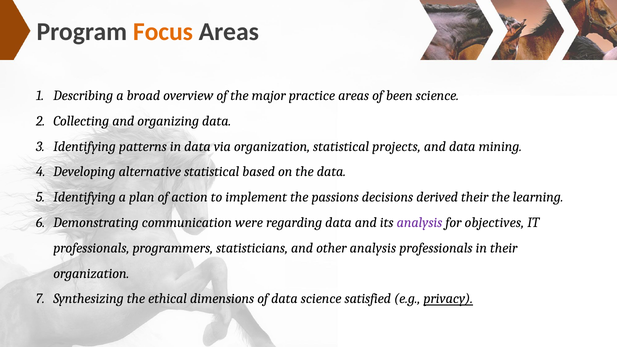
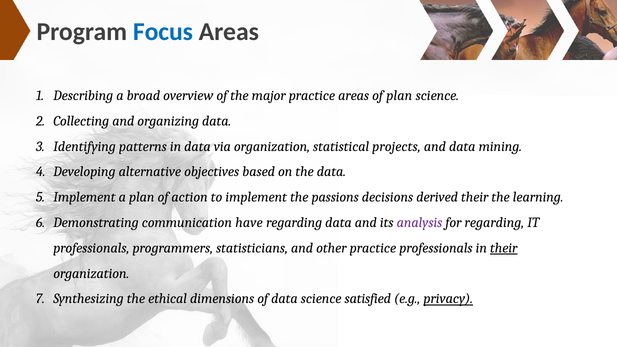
Focus colour: orange -> blue
of been: been -> plan
alternative statistical: statistical -> objectives
Identifying at (84, 197): Identifying -> Implement
were: were -> have
for objectives: objectives -> regarding
other analysis: analysis -> practice
their at (504, 248) underline: none -> present
